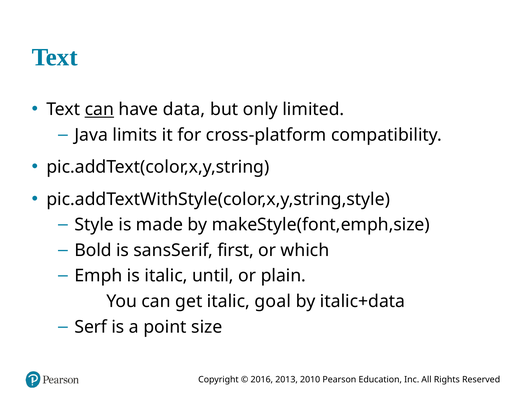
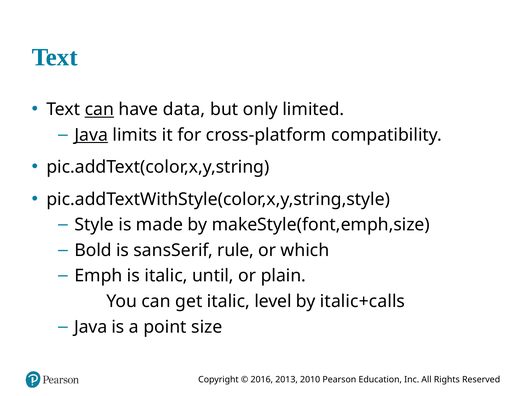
Java at (91, 135) underline: none -> present
first: first -> rule
goal: goal -> level
italic+data: italic+data -> italic+calls
Serf at (91, 327): Serf -> Java
